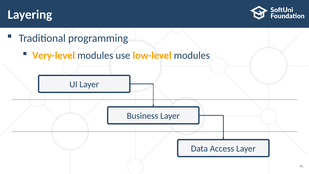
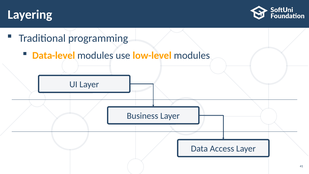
Very-level: Very-level -> Data-level
